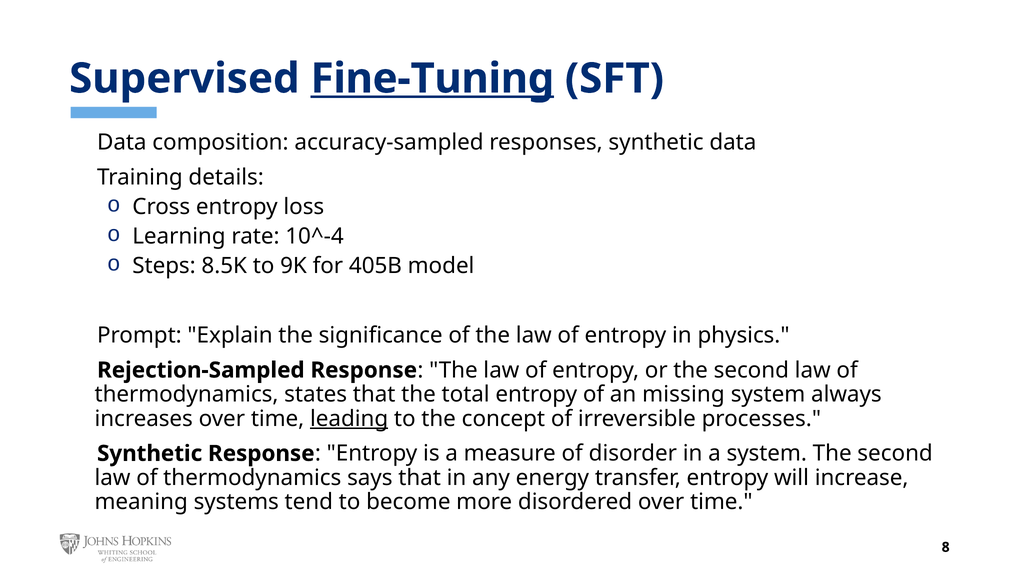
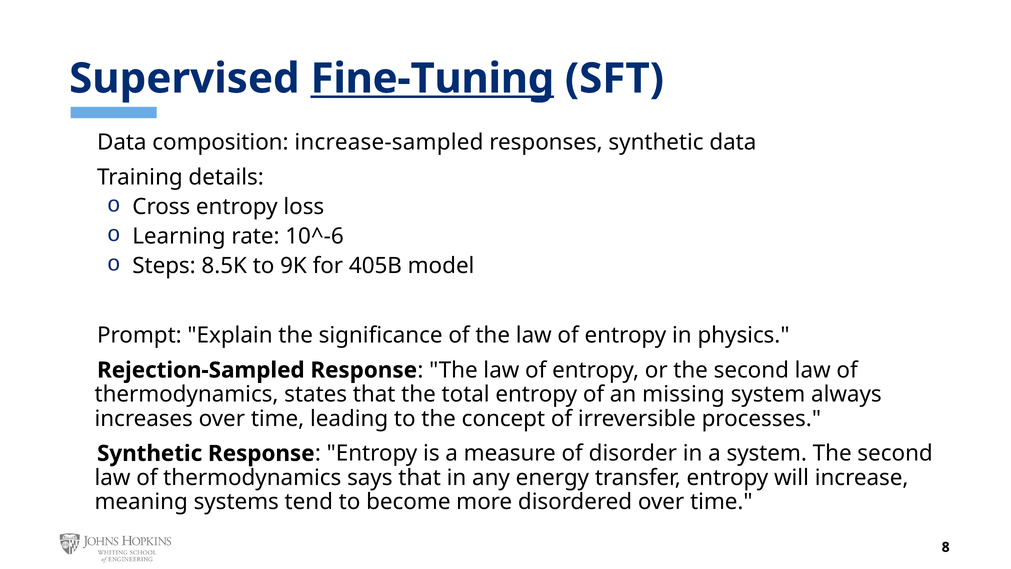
accuracy-sampled: accuracy-sampled -> increase-sampled
10^-4: 10^-4 -> 10^-6
leading underline: present -> none
